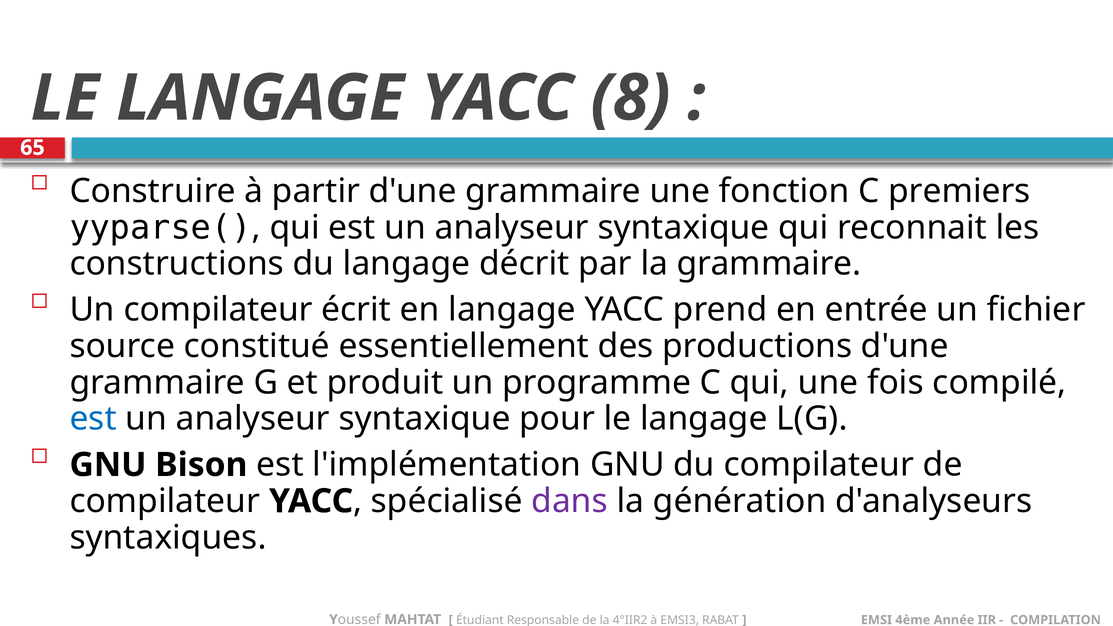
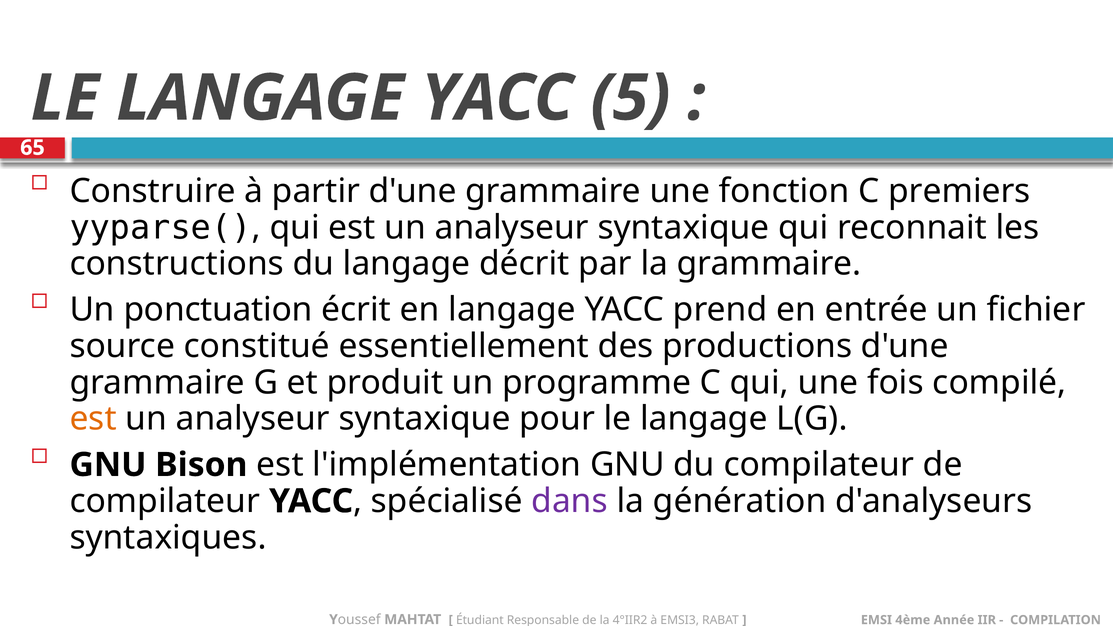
8: 8 -> 5
Un compilateur: compilateur -> ponctuation
est at (93, 419) colour: blue -> orange
